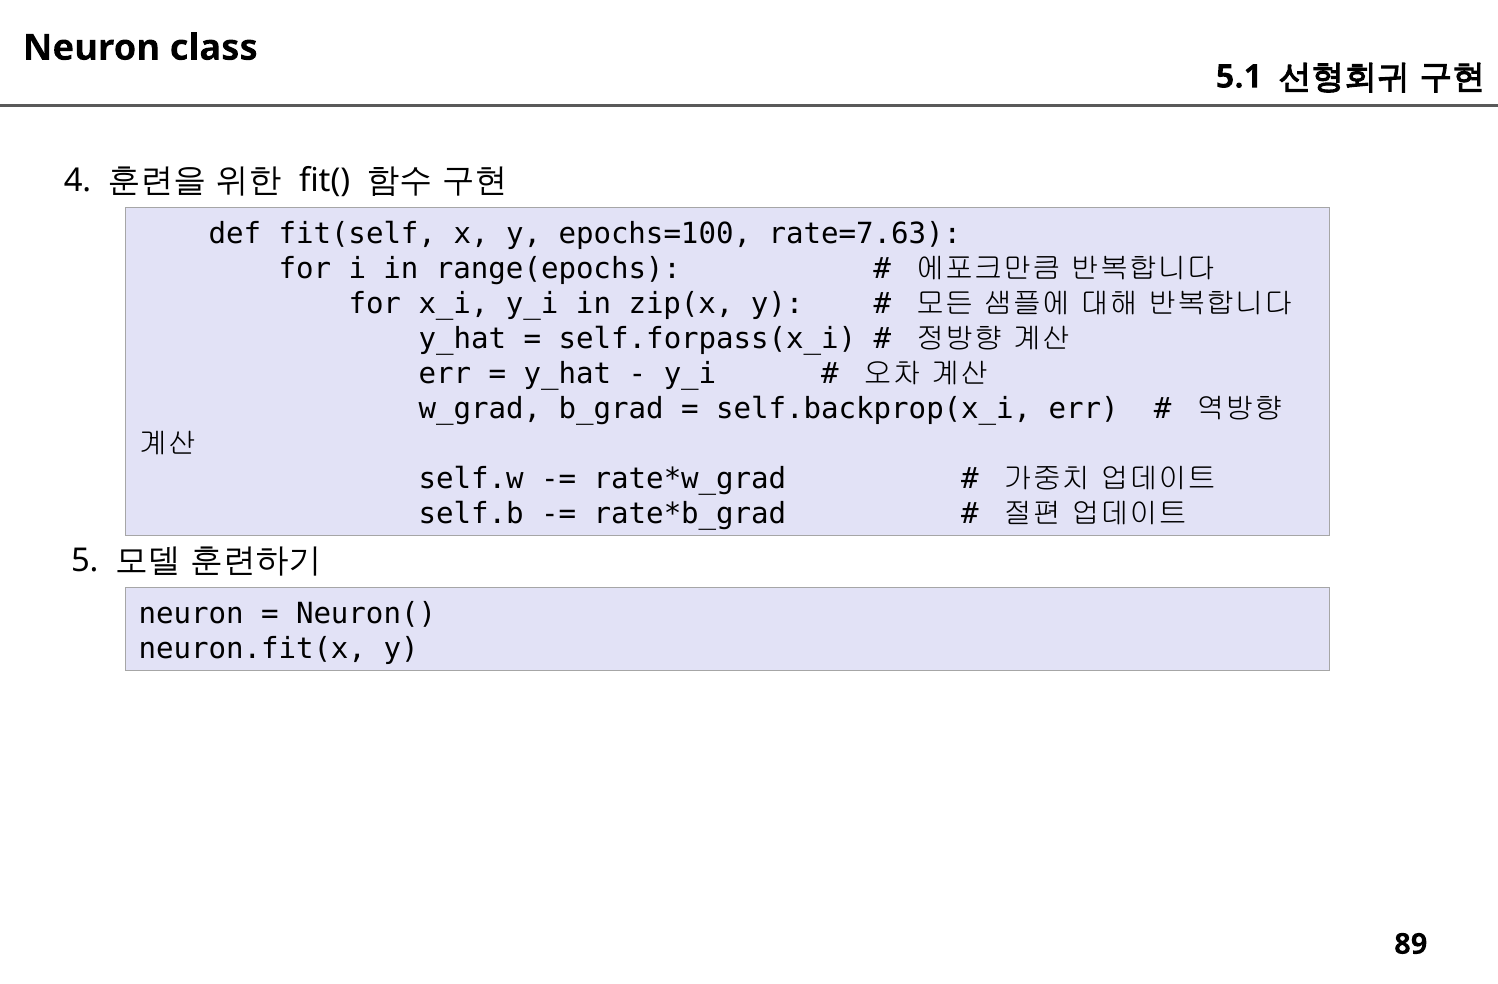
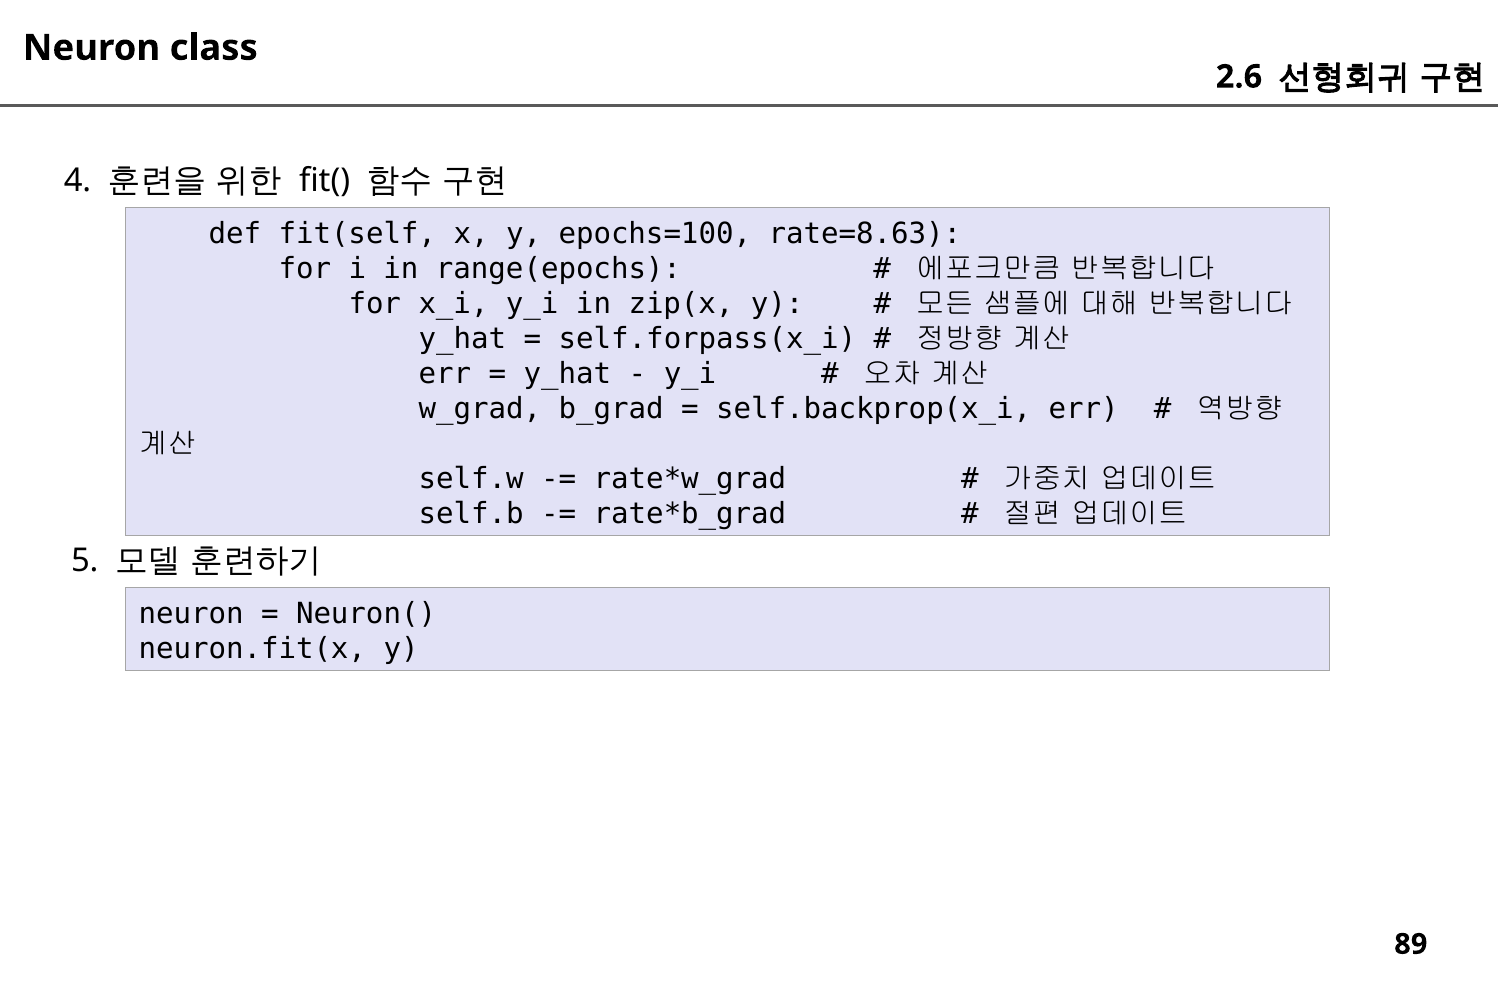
5.1: 5.1 -> 2.6
rate=7.63: rate=7.63 -> rate=8.63
